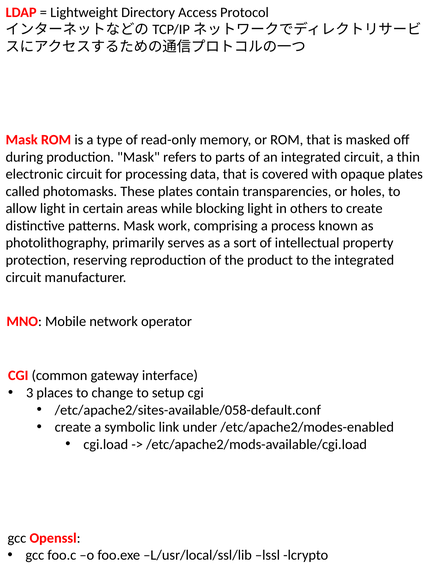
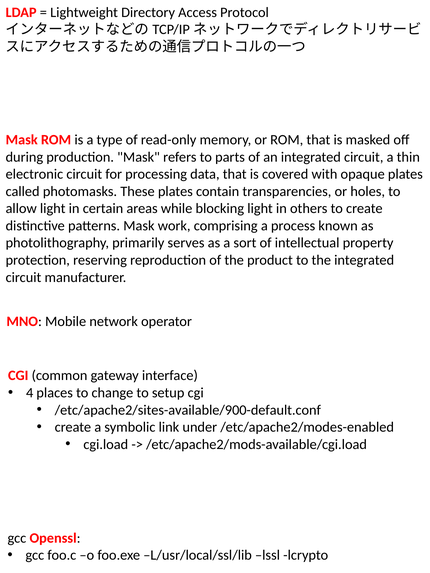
3: 3 -> 4
/etc/apache2/sites-available/058-default.conf: /etc/apache2/sites-available/058-default.conf -> /etc/apache2/sites-available/900-default.conf
